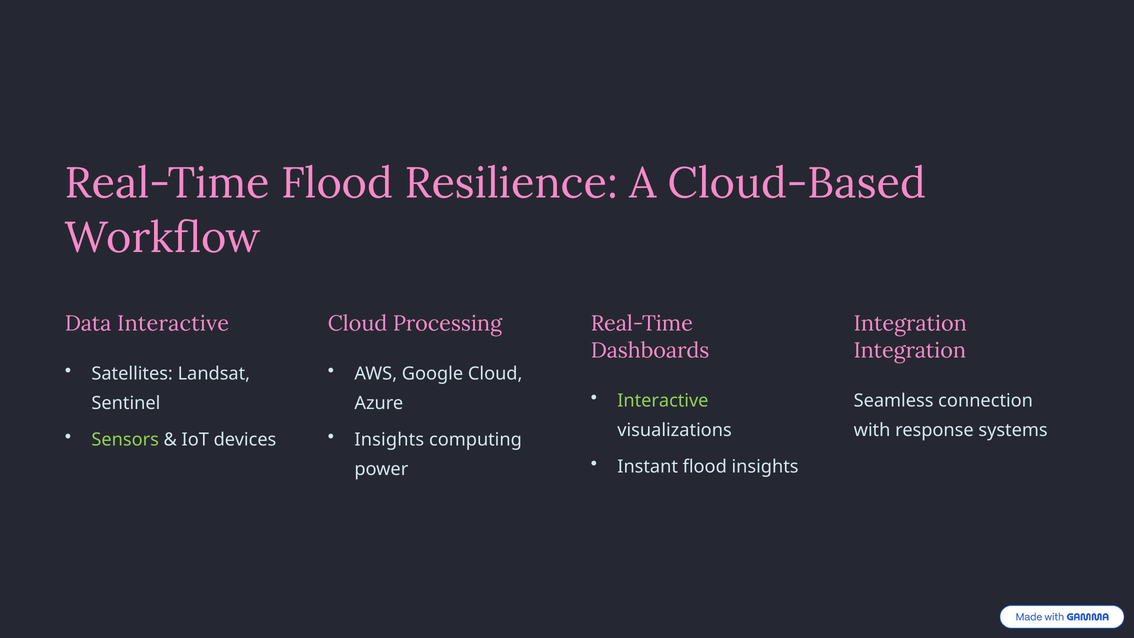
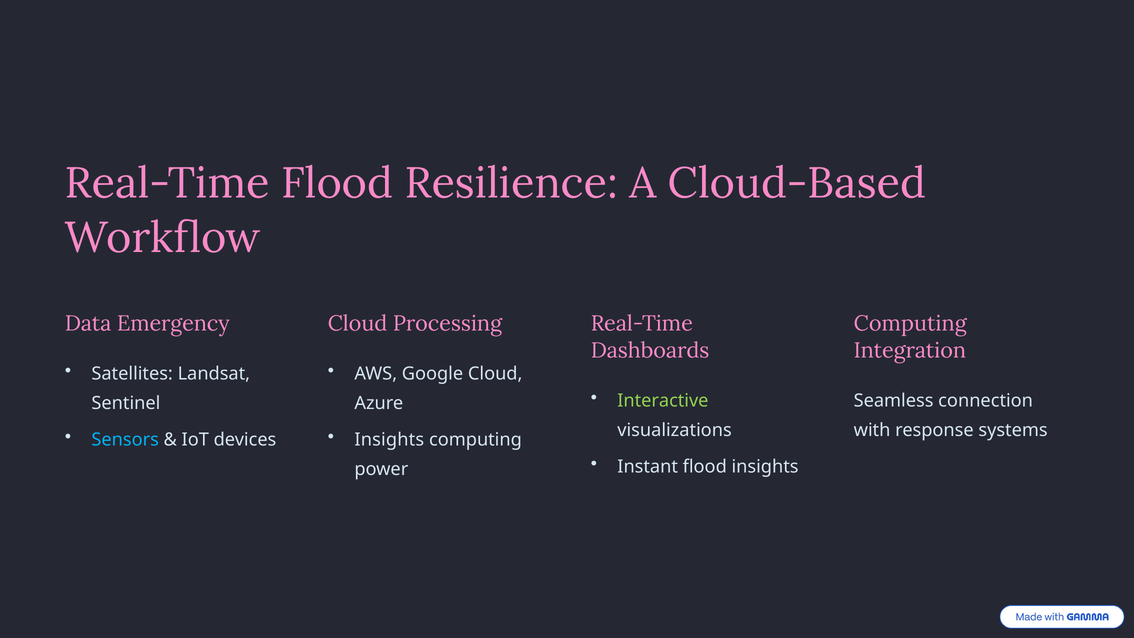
Data Interactive: Interactive -> Emergency
Integration at (910, 324): Integration -> Computing
Sensors colour: light green -> light blue
